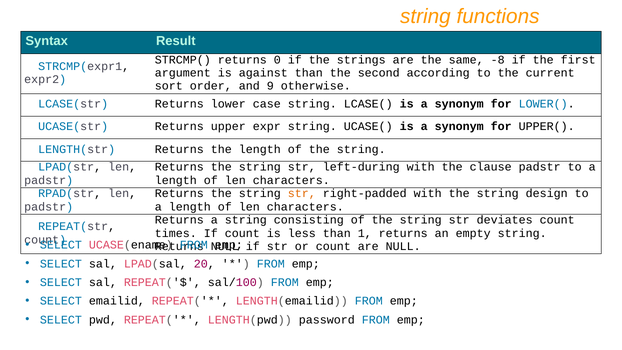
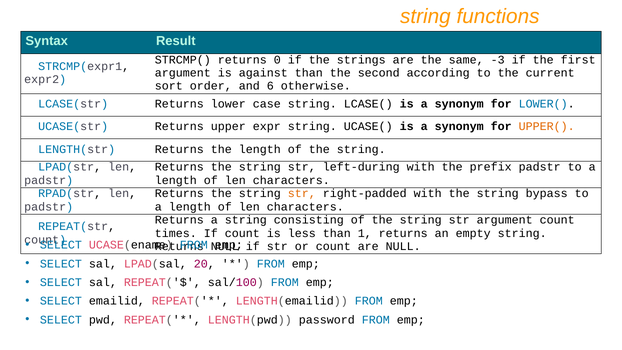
-8: -8 -> -3
9: 9 -> 6
UPPER( colour: black -> orange
clause: clause -> prefix
design: design -> bypass
str deviates: deviates -> argument
